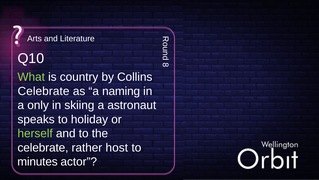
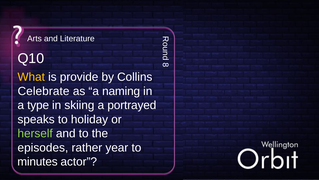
What colour: light green -> yellow
country: country -> provide
only: only -> type
astronaut: astronaut -> portrayed
celebrate at (43, 147): celebrate -> episodes
host: host -> year
